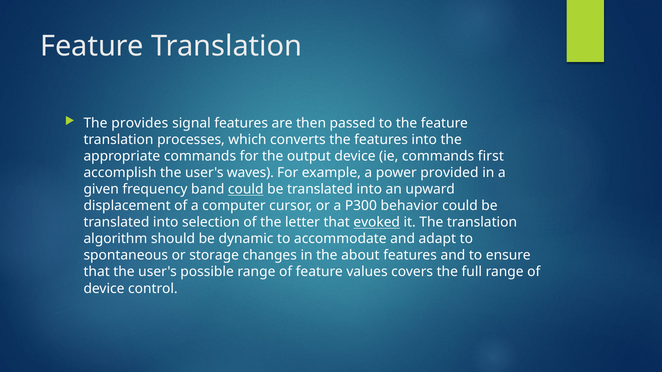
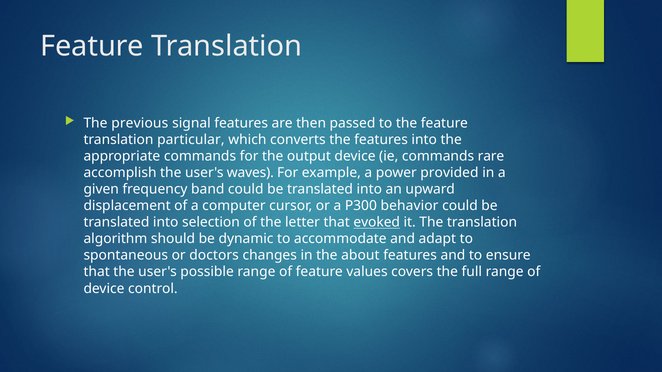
provides: provides -> previous
processes: processes -> particular
first: first -> rare
could at (246, 189) underline: present -> none
storage: storage -> doctors
